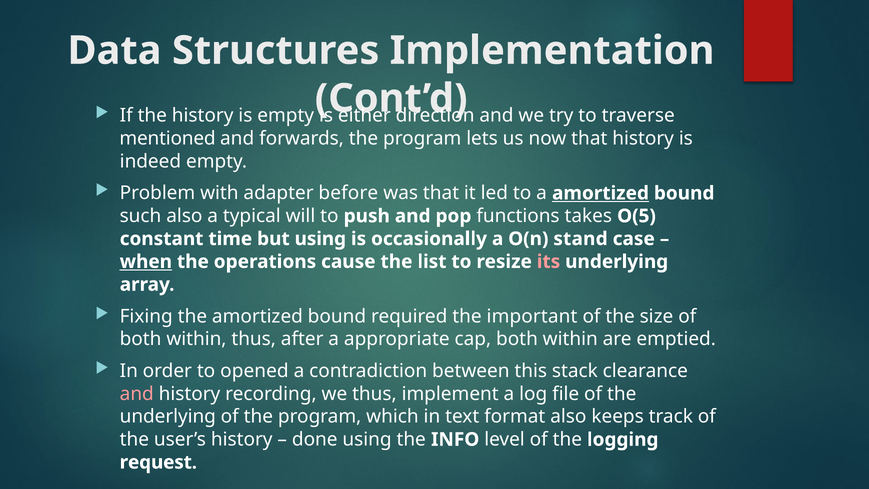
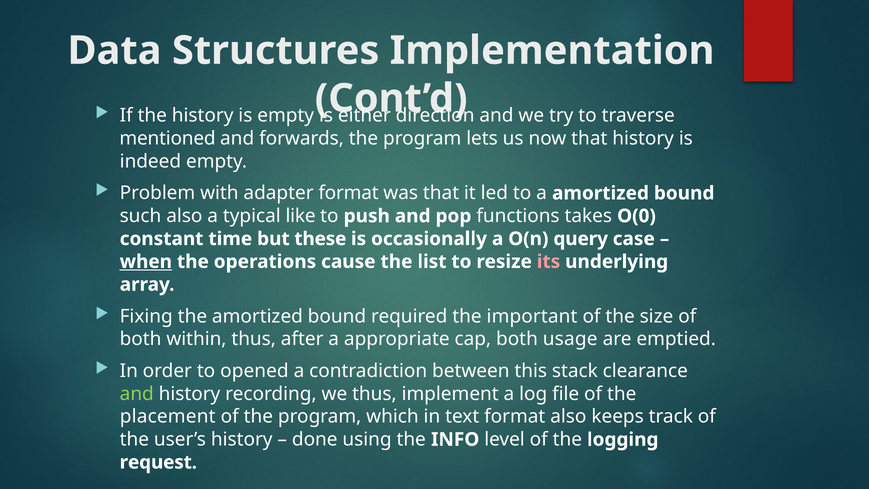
adapter before: before -> format
amortized at (601, 193) underline: present -> none
will: will -> like
O(5: O(5 -> O(0
but using: using -> these
stand: stand -> query
cap both within: within -> usage
and at (137, 394) colour: pink -> light green
underlying at (168, 417): underlying -> placement
